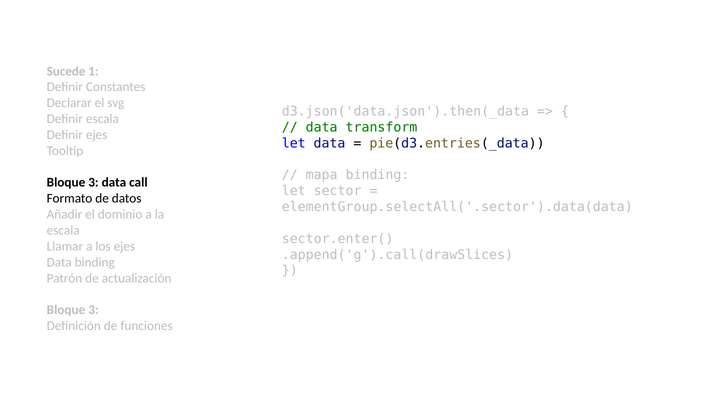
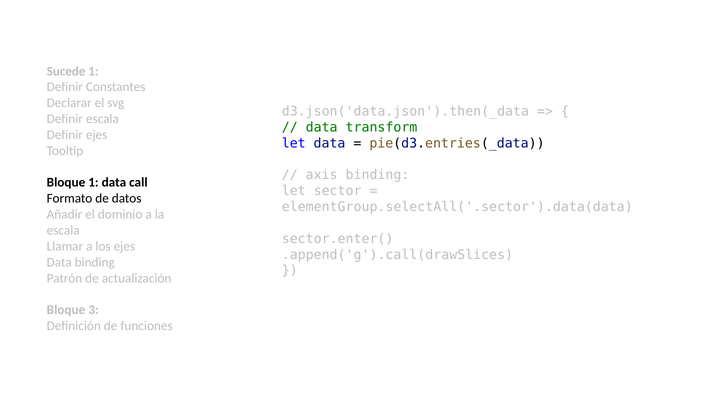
mapa: mapa -> axis
3 at (93, 182): 3 -> 1
